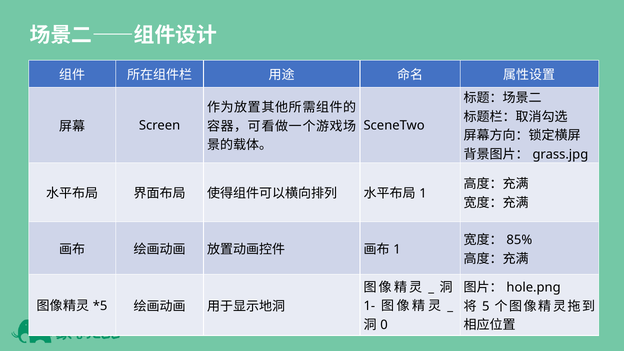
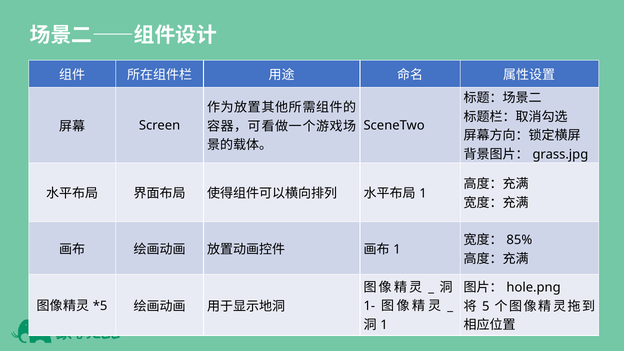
0 at (384, 325): 0 -> 1
